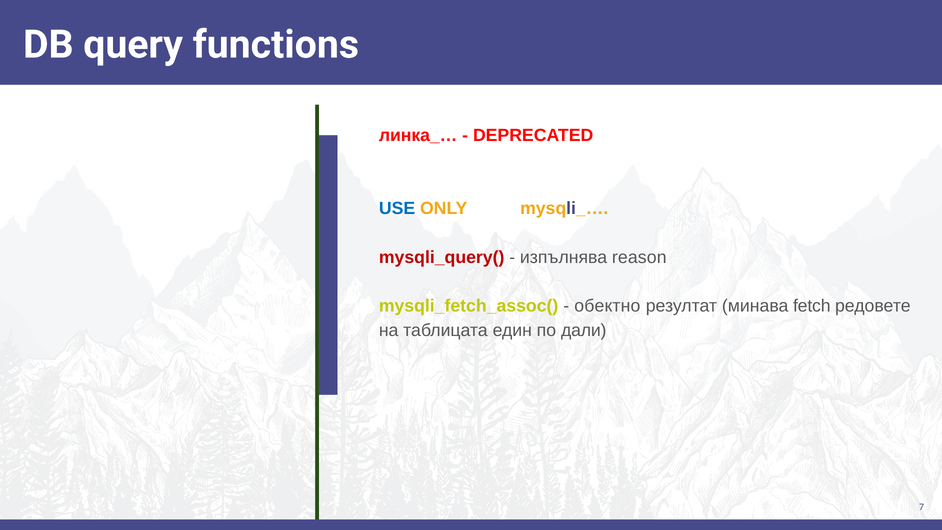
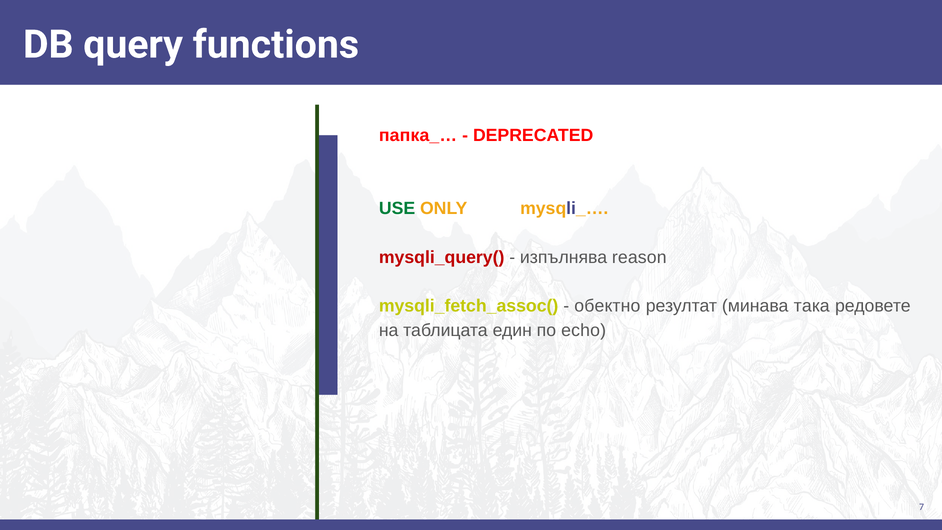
линка_…: линка_… -> папка_…
USE colour: blue -> green
fetch: fetch -> така
дали: дали -> echo
